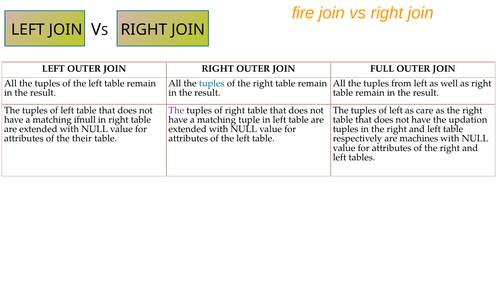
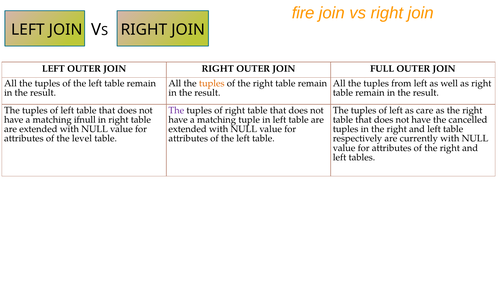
tuples at (212, 83) colour: blue -> orange
updation: updation -> cancelled
their: their -> level
machines: machines -> currently
